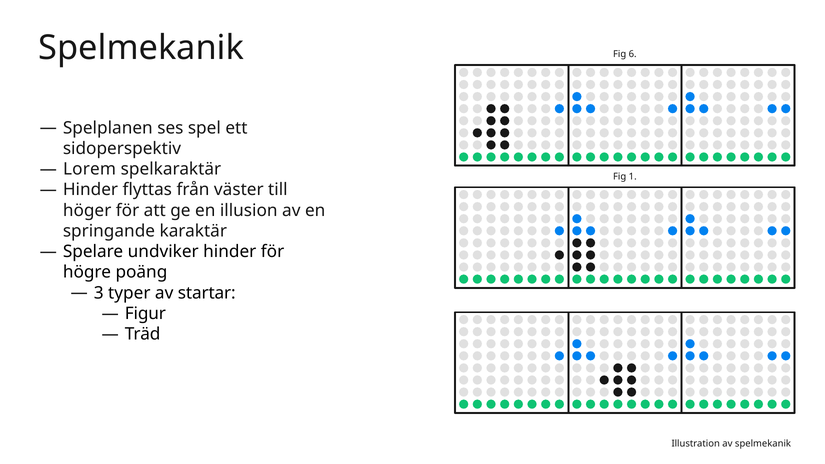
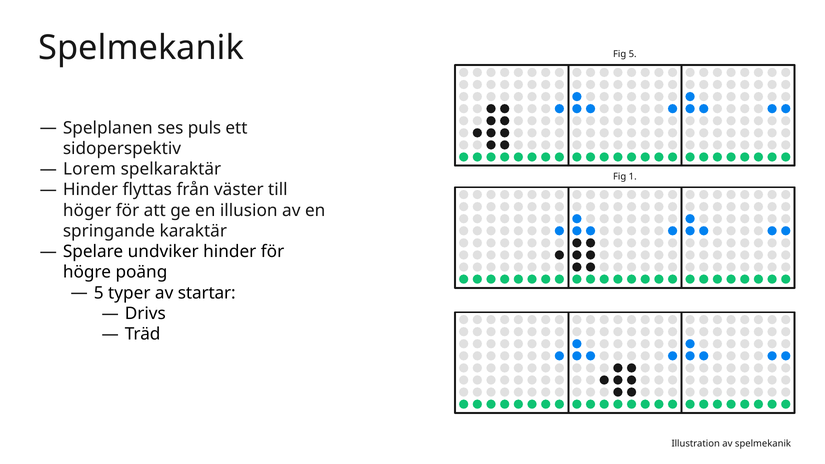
Fig 6: 6 -> 5
spel: spel -> puls
3 at (99, 293): 3 -> 5
Figur: Figur -> Drivs
